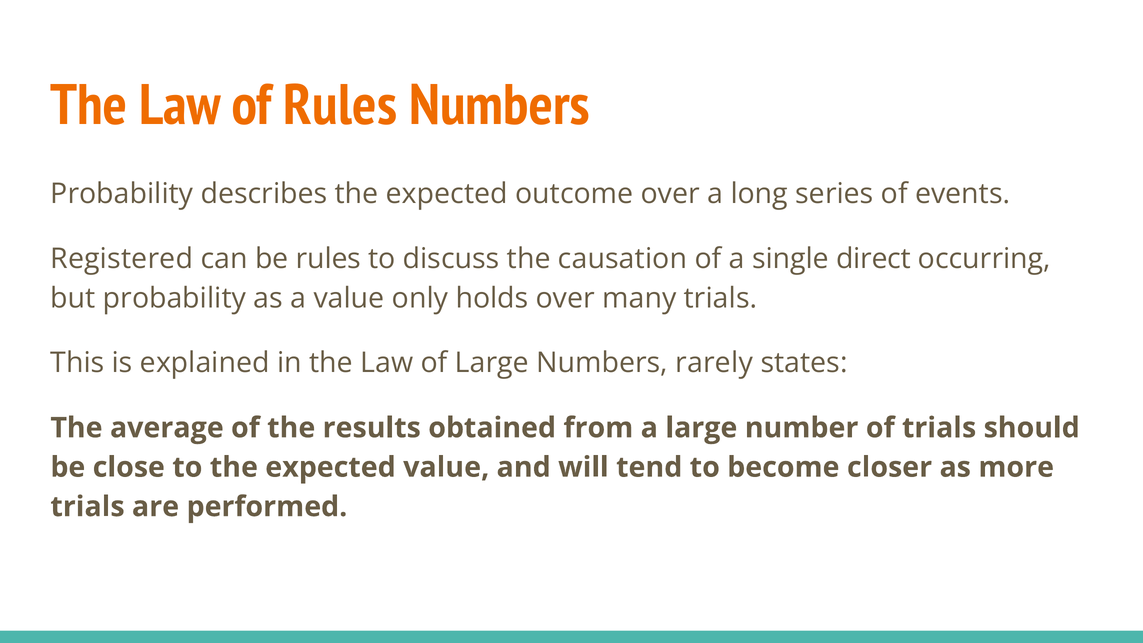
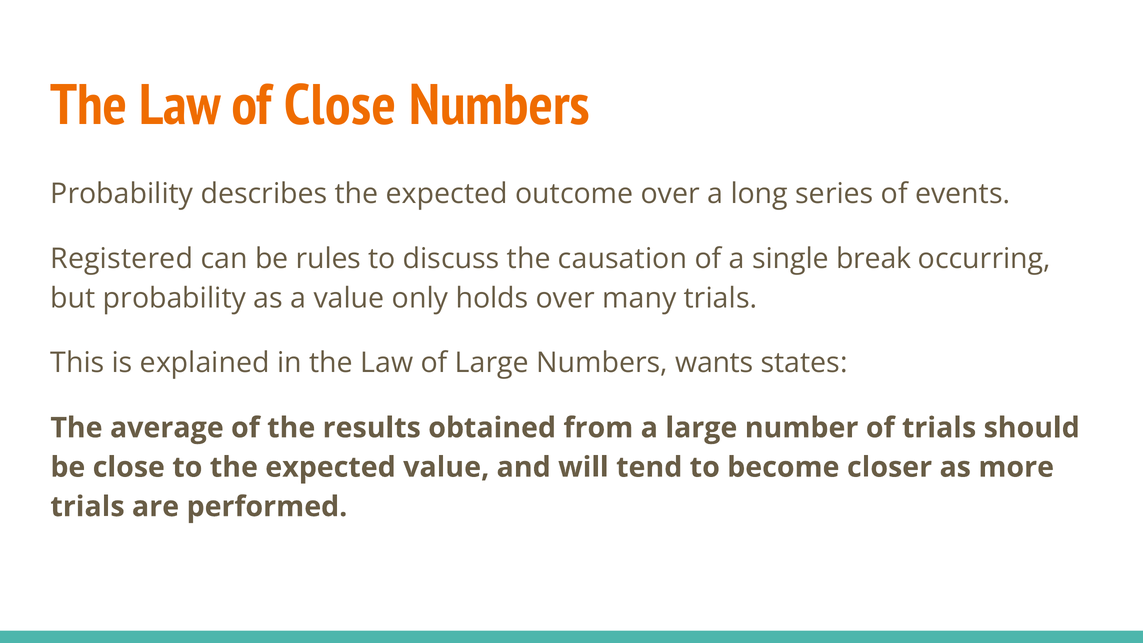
of Rules: Rules -> Close
direct: direct -> break
rarely: rarely -> wants
